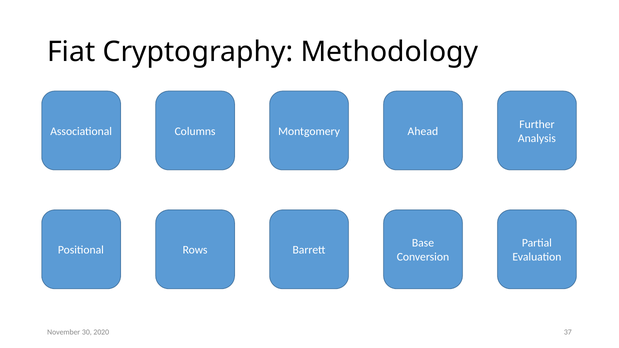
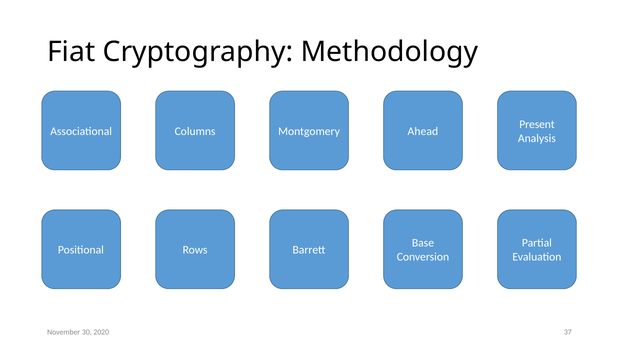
Further: Further -> Present
